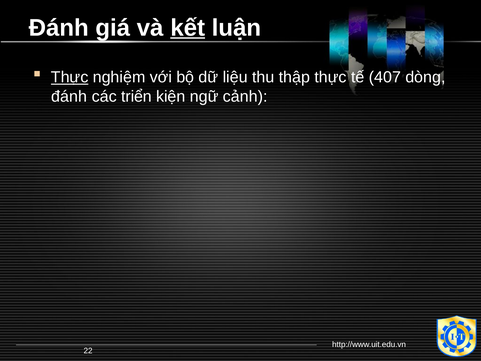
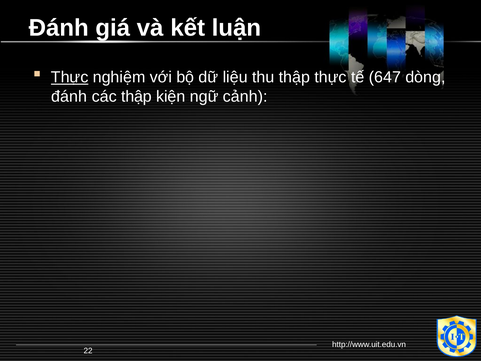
kết underline: present -> none
407: 407 -> 647
các triển: triển -> thập
